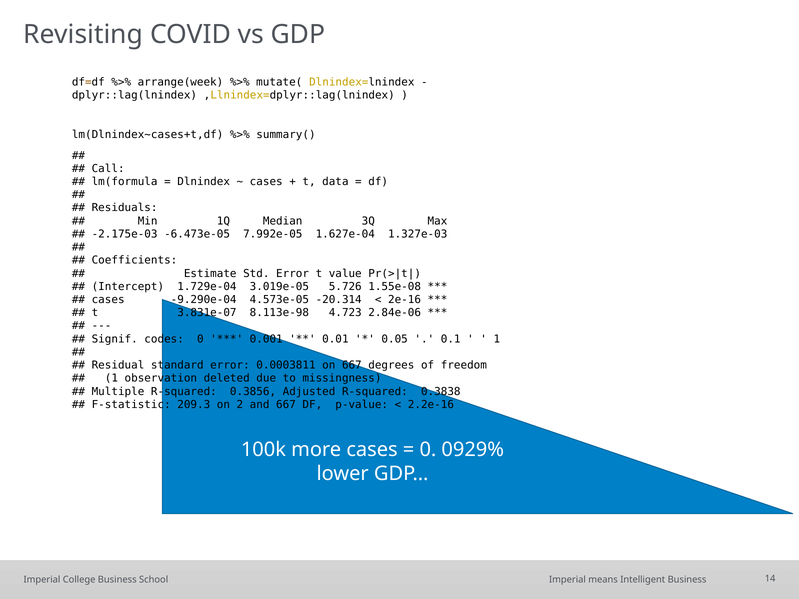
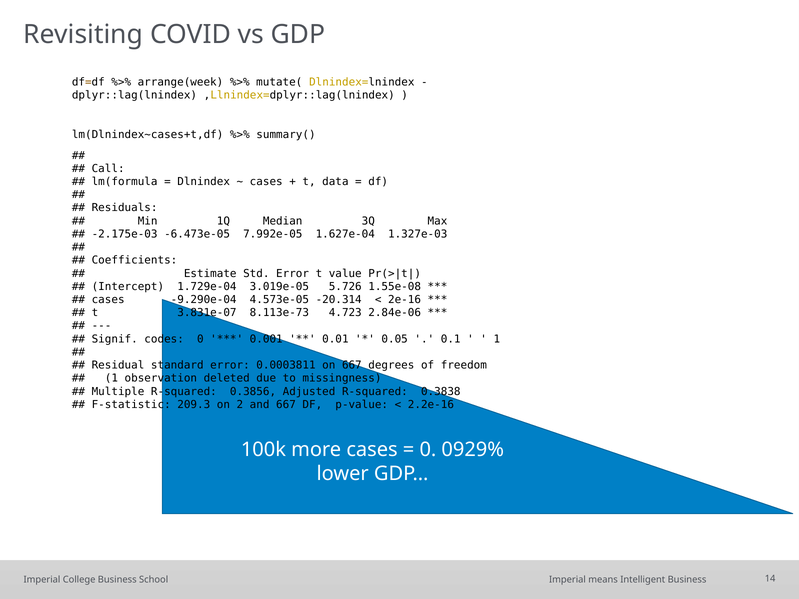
8.113e-98: 8.113e-98 -> 8.113e-73
